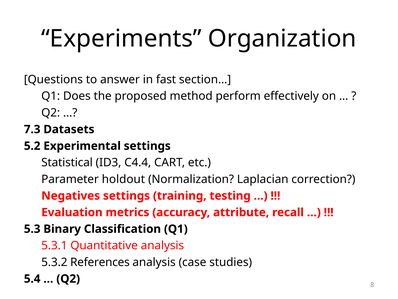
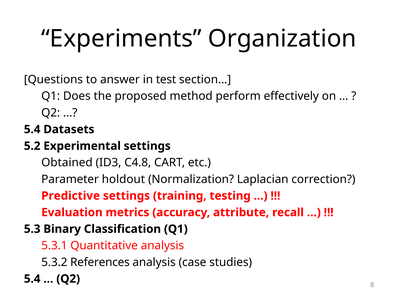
fast: fast -> test
7.3 at (32, 129): 7.3 -> 5.4
Statistical: Statistical -> Obtained
C4.4: C4.4 -> C4.8
Negatives: Negatives -> Predictive
